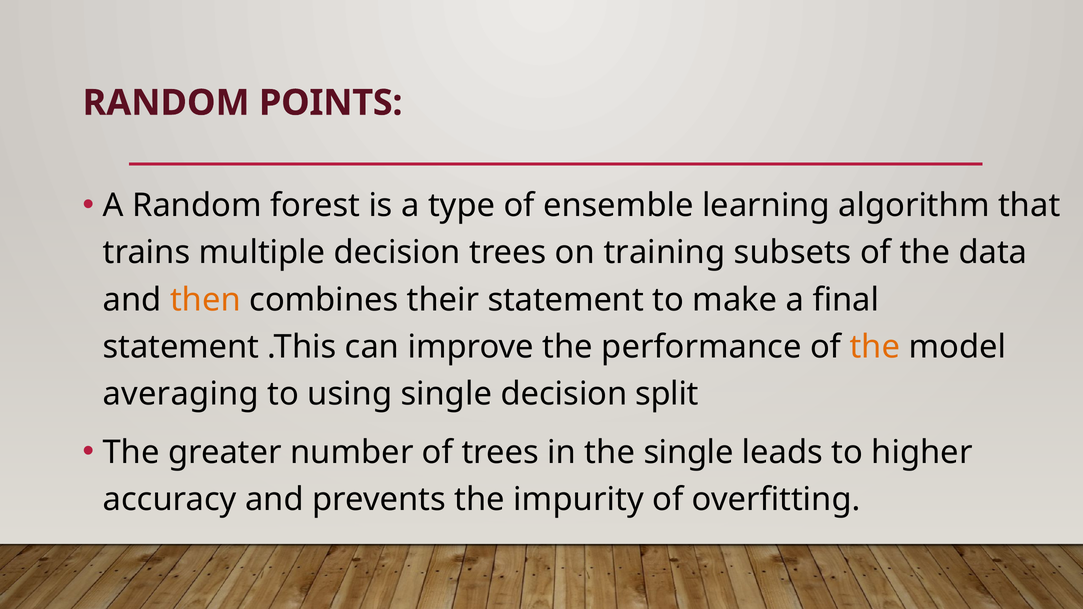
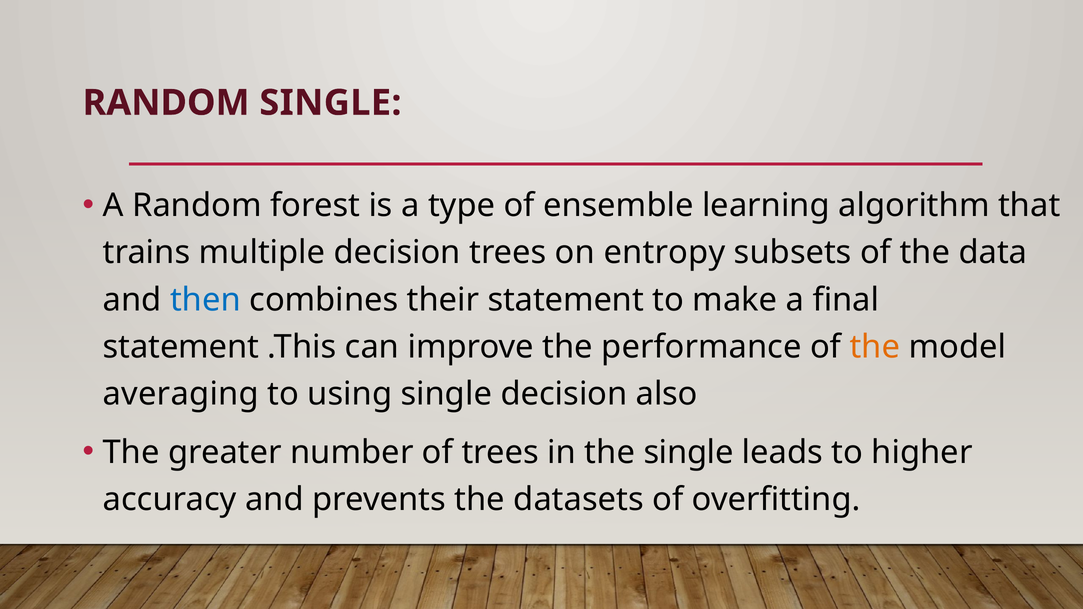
RANDOM POINTS: POINTS -> SINGLE
training: training -> entropy
then colour: orange -> blue
split: split -> also
impurity: impurity -> datasets
